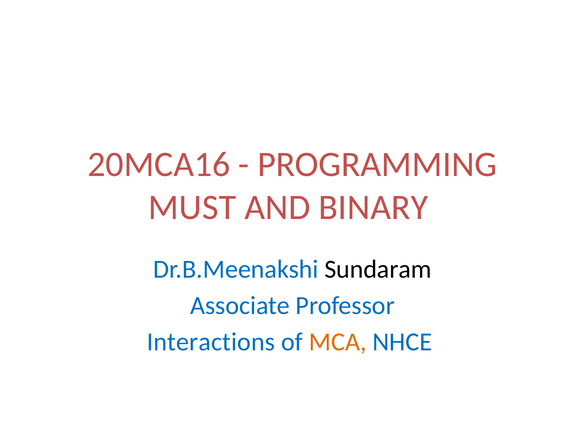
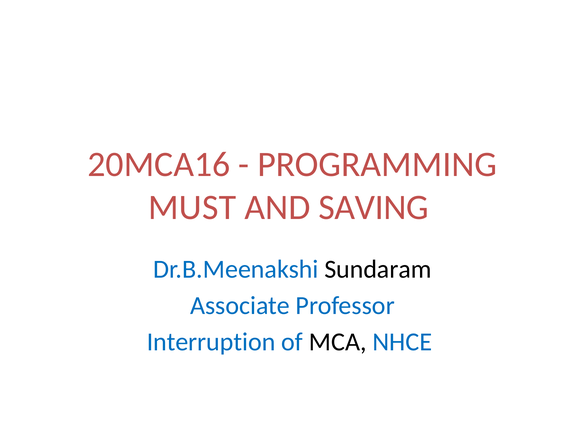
BINARY: BINARY -> SAVING
Interactions: Interactions -> Interruption
MCA colour: orange -> black
